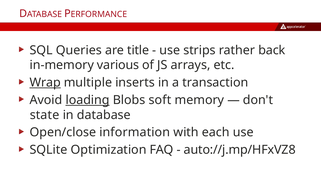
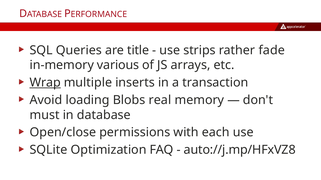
back: back -> fade
loading underline: present -> none
soft: soft -> real
state: state -> must
information: information -> permissions
